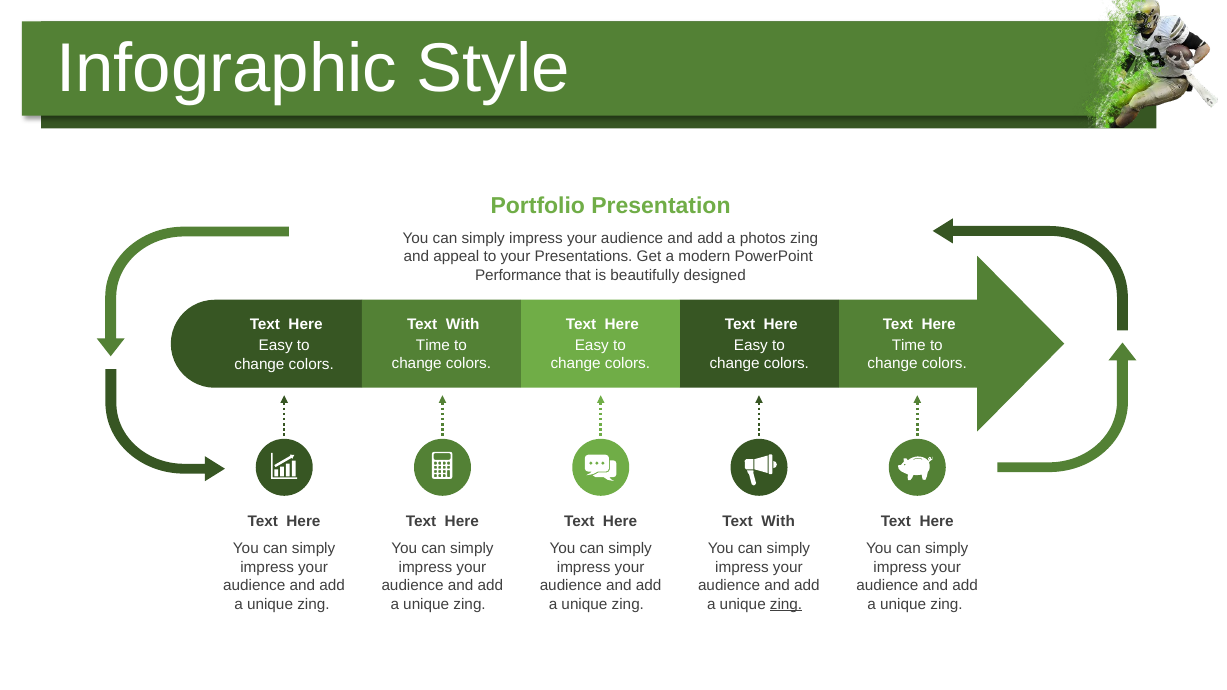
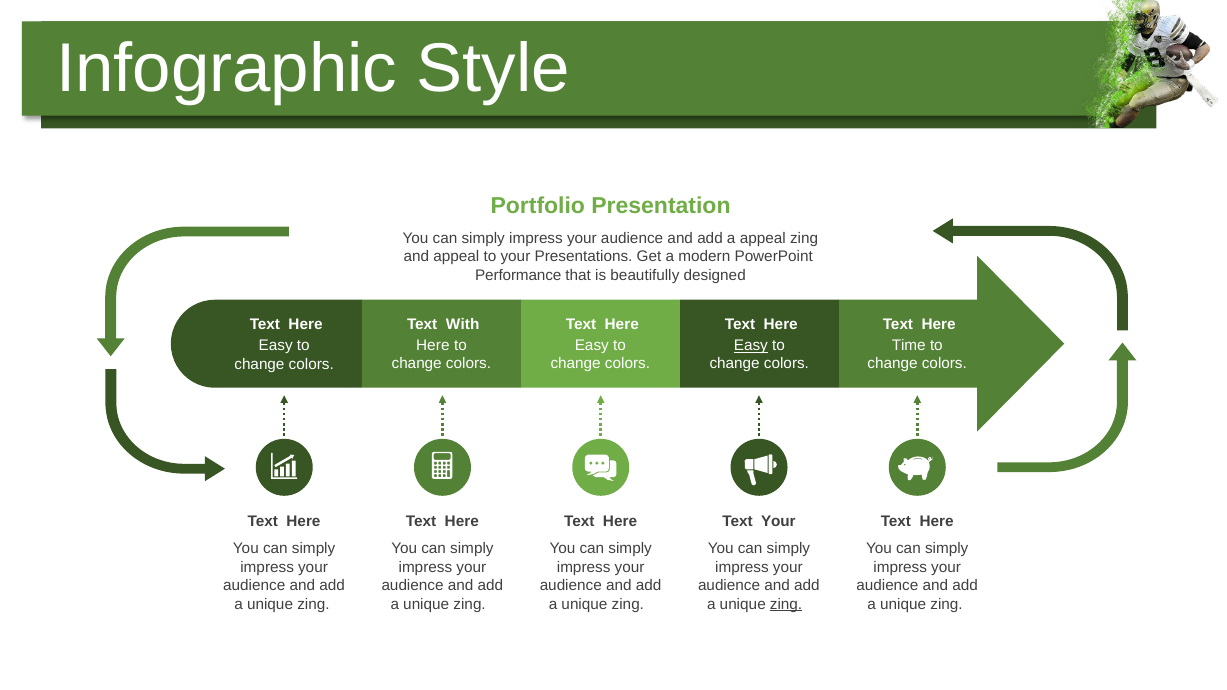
a photos: photos -> appeal
Time at (433, 346): Time -> Here
Easy at (751, 346) underline: none -> present
With at (778, 521): With -> Your
